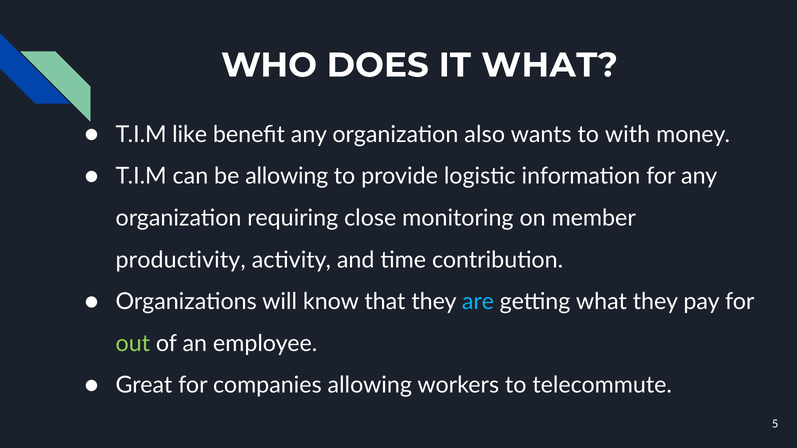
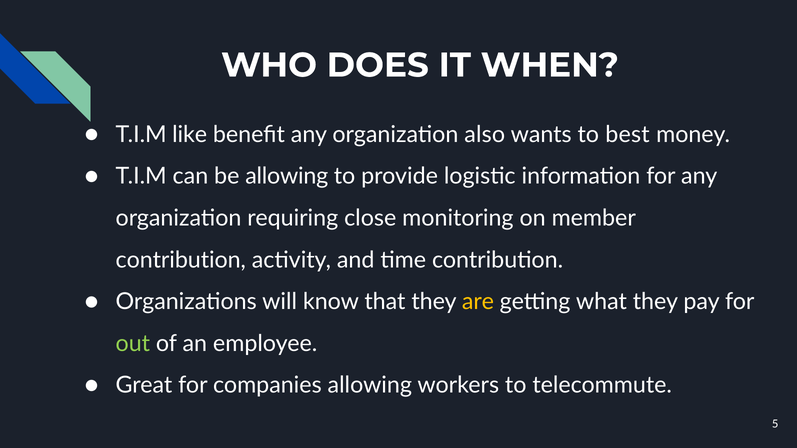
IT WHAT: WHAT -> WHEN
with: with -> best
productivity at (181, 260): productivity -> contribution
are colour: light blue -> yellow
